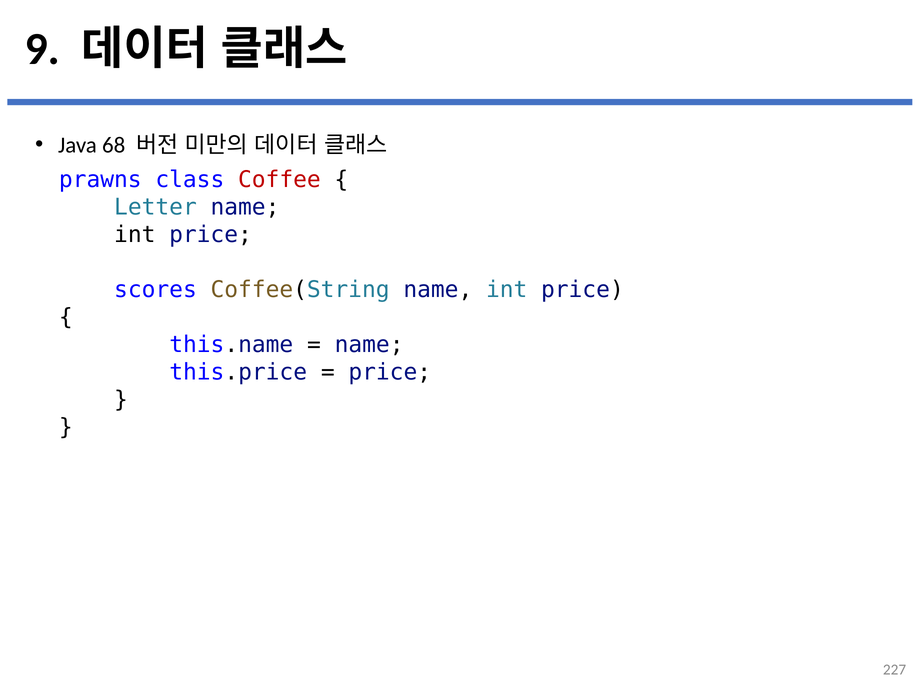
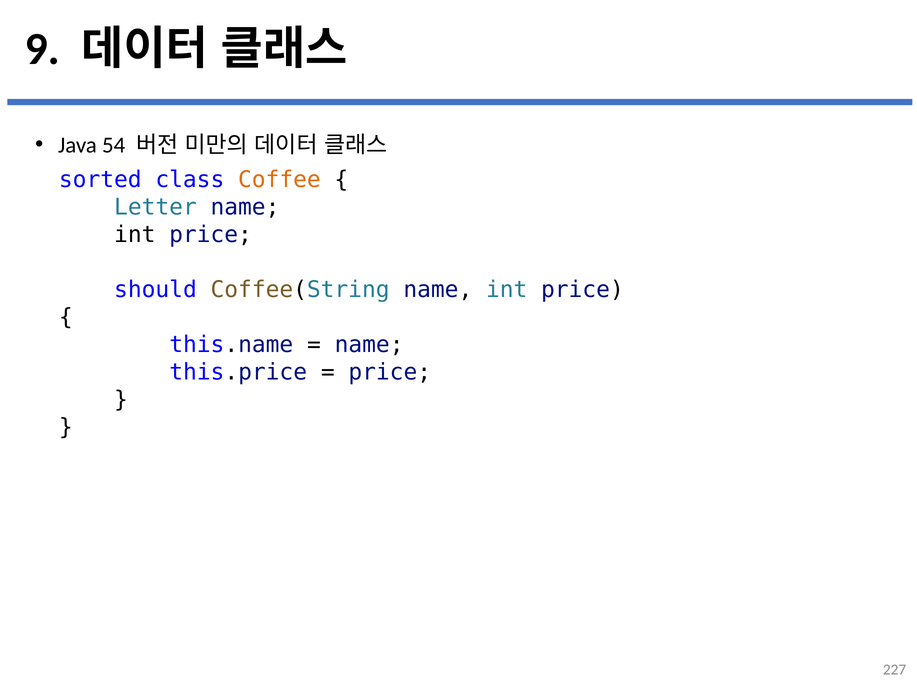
68: 68 -> 54
prawns: prawns -> sorted
Coffee colour: red -> orange
scores: scores -> should
